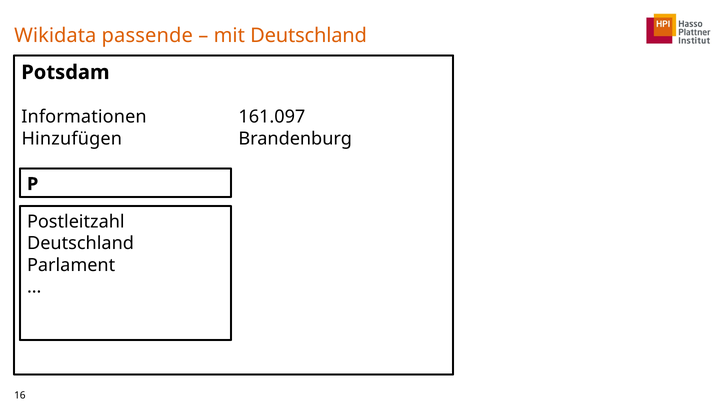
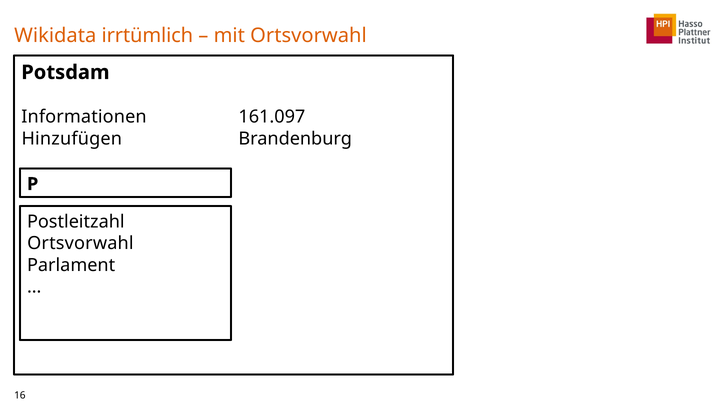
passende: passende -> irrtümlich
mit Deutschland: Deutschland -> Ortsvorwahl
Deutschland at (81, 244): Deutschland -> Ortsvorwahl
